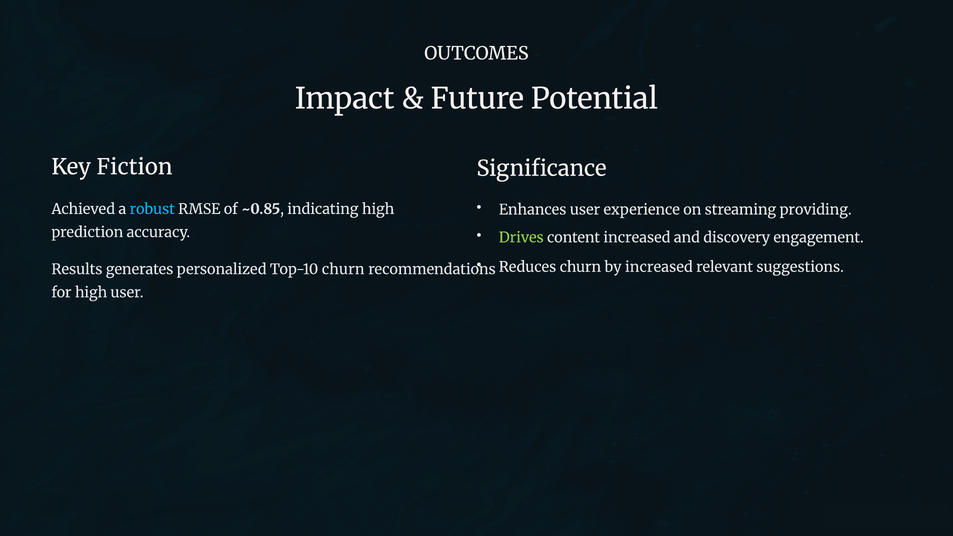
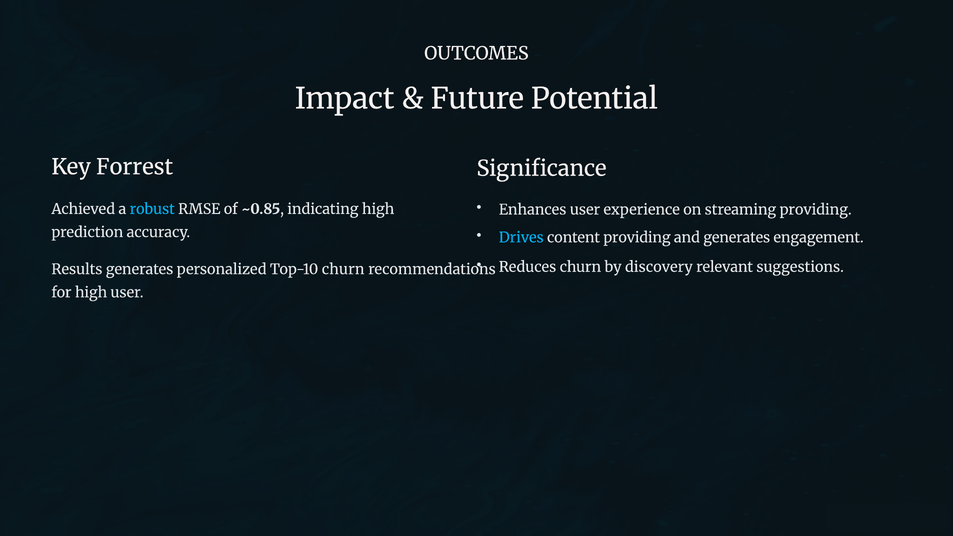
Fiction: Fiction -> Forrest
Drives colour: light green -> light blue
content increased: increased -> providing
and discovery: discovery -> generates
by increased: increased -> discovery
